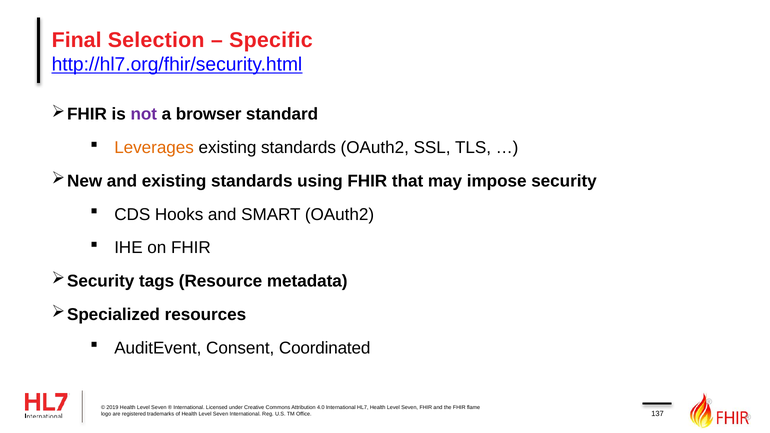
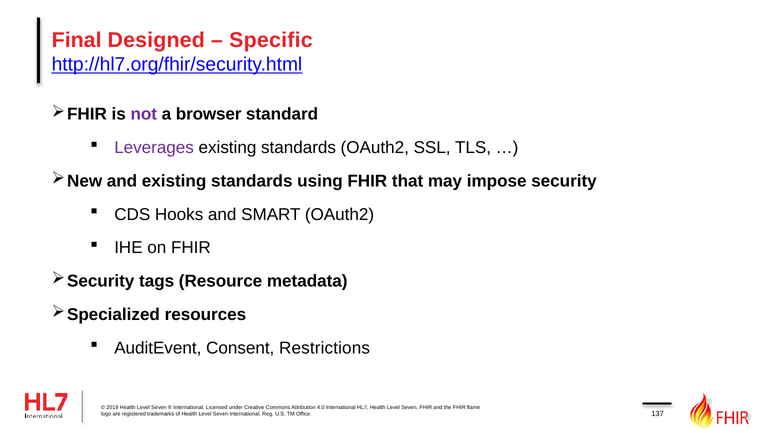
Selection: Selection -> Designed
Leverages colour: orange -> purple
Coordinated: Coordinated -> Restrictions
